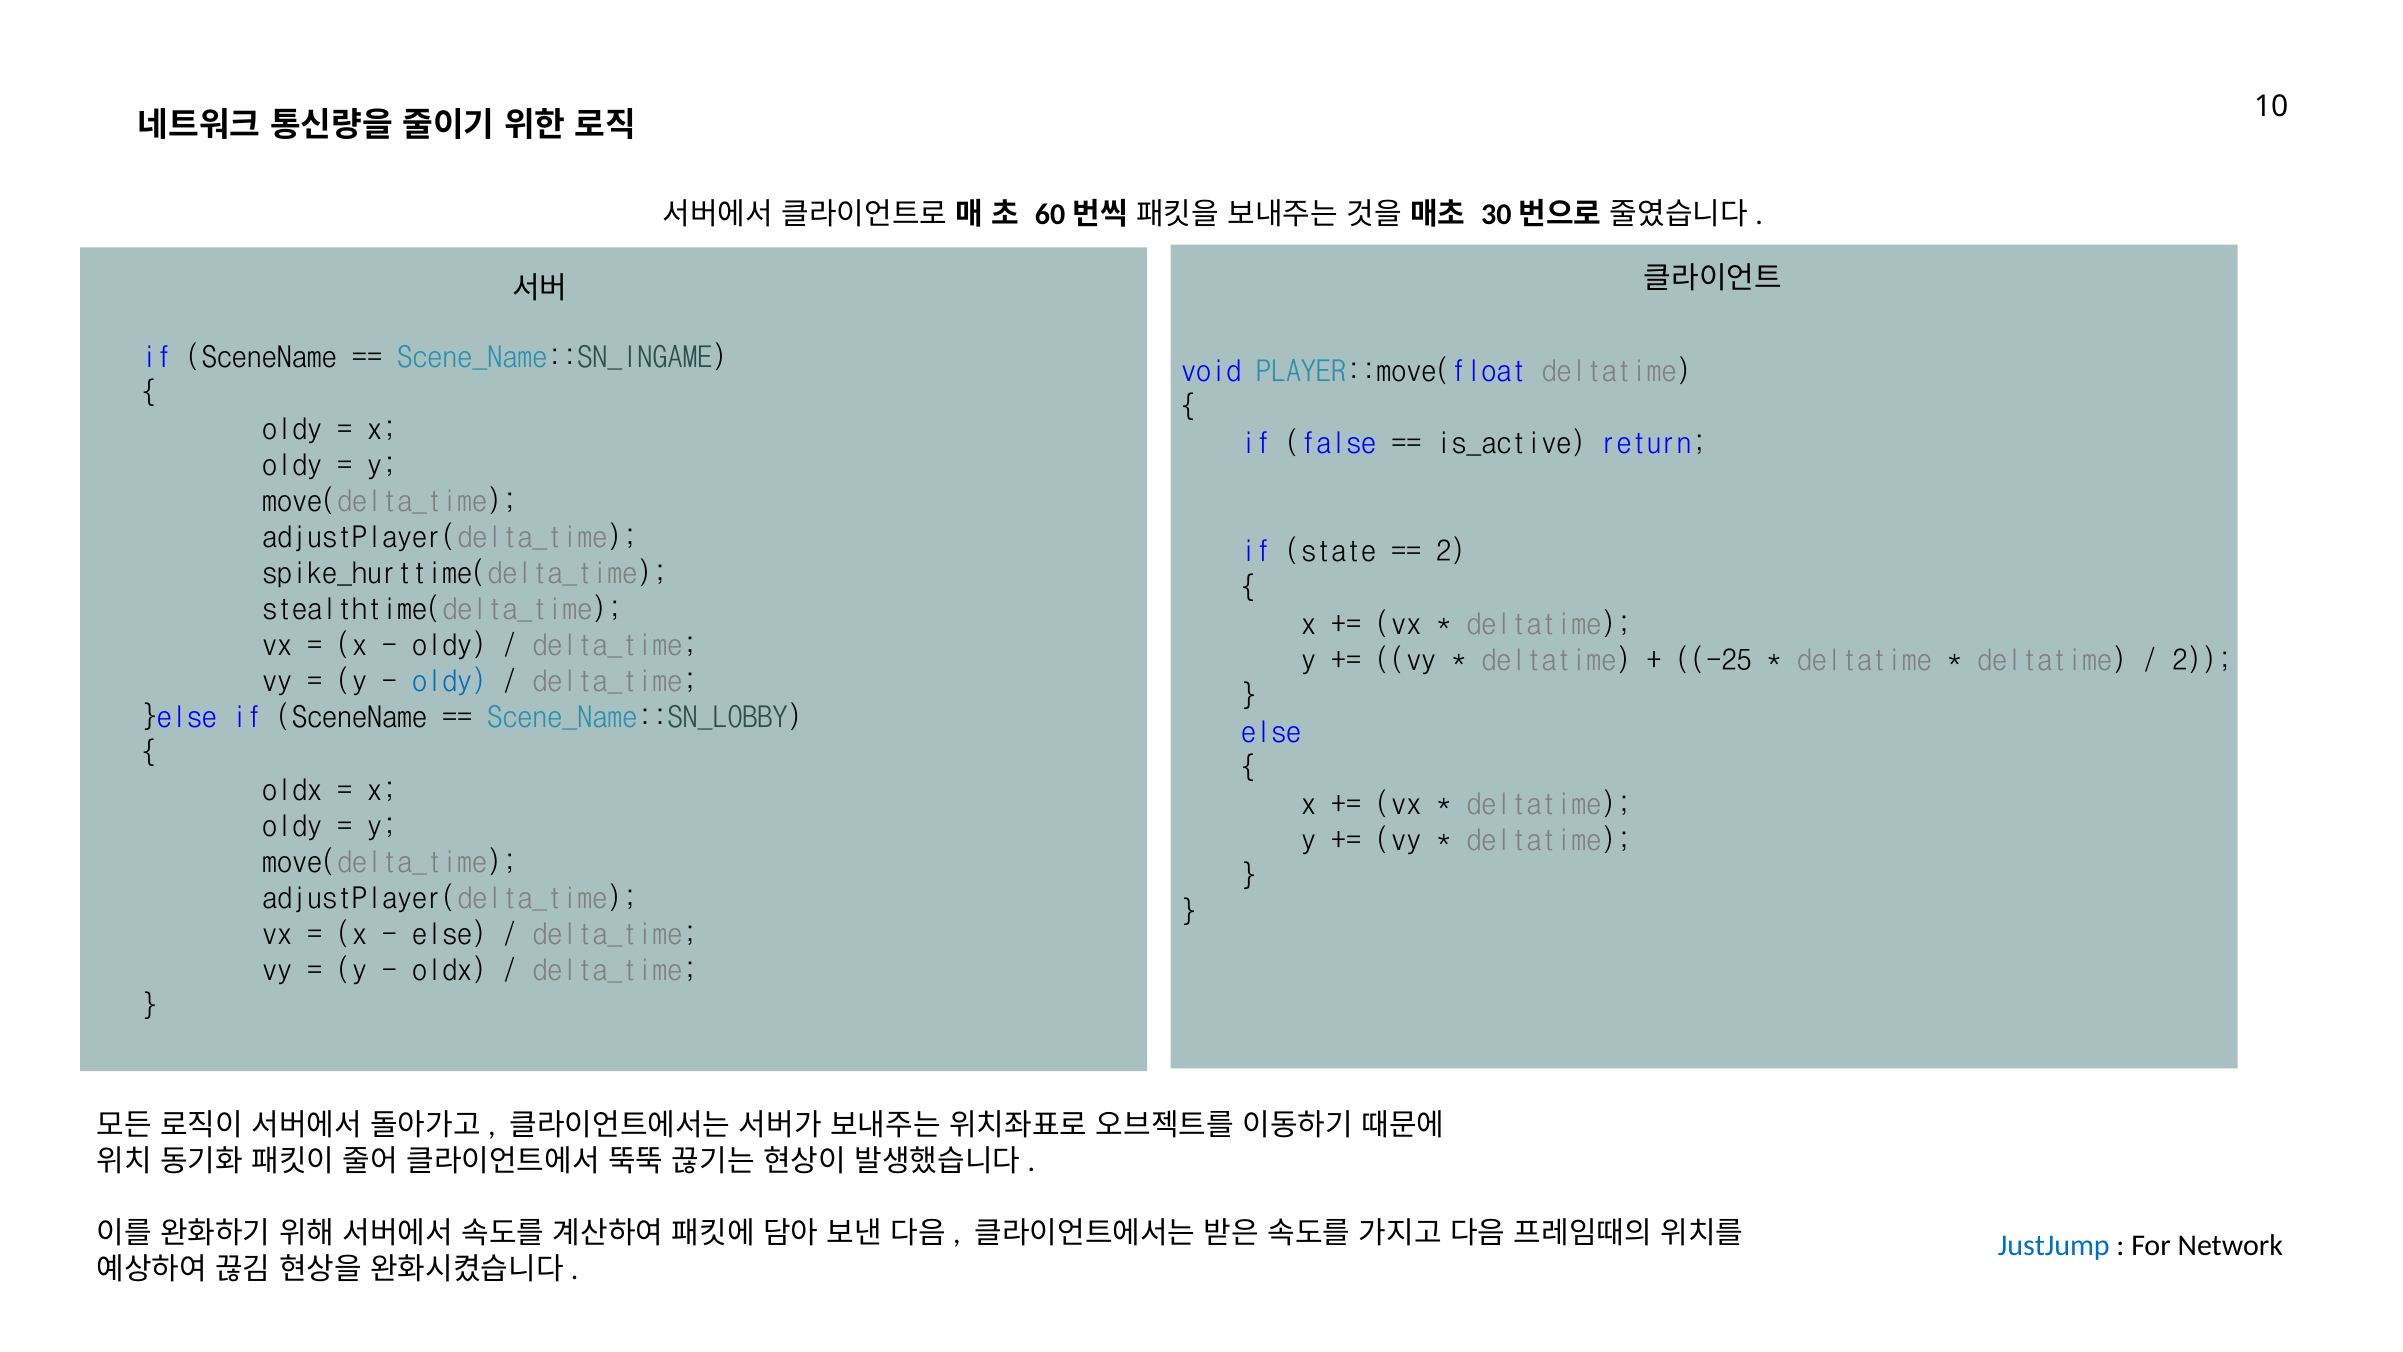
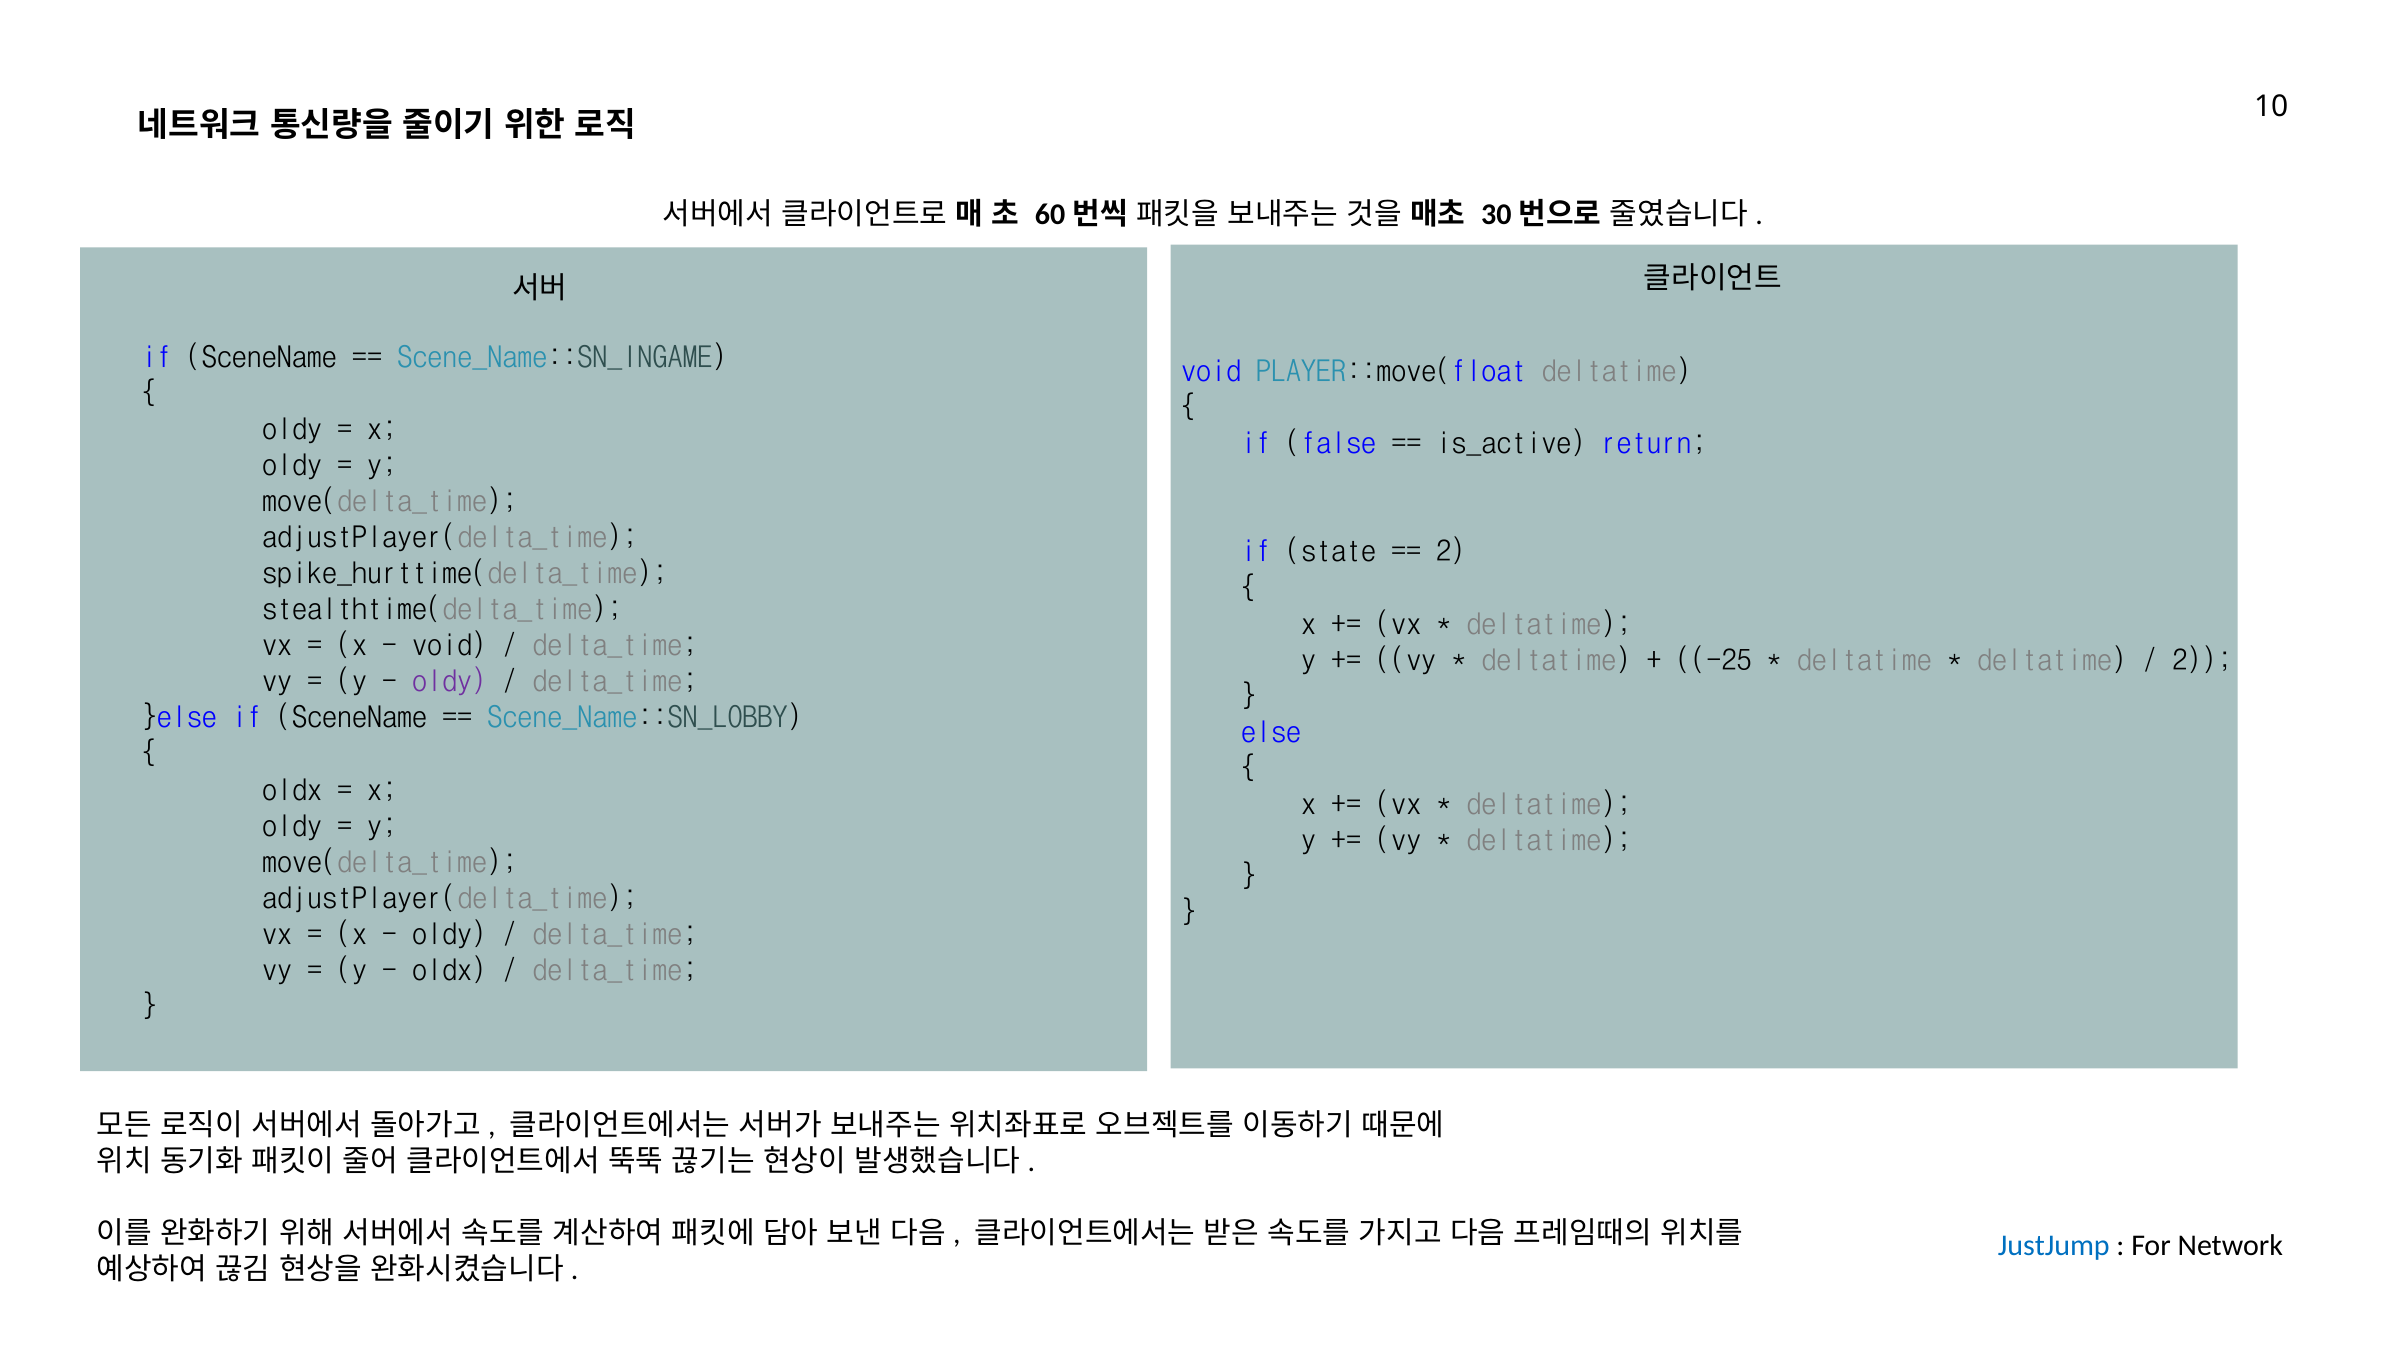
oldy at (450, 646): oldy -> void
oldy at (450, 682) colour: blue -> purple
else at (450, 934): else -> oldy
